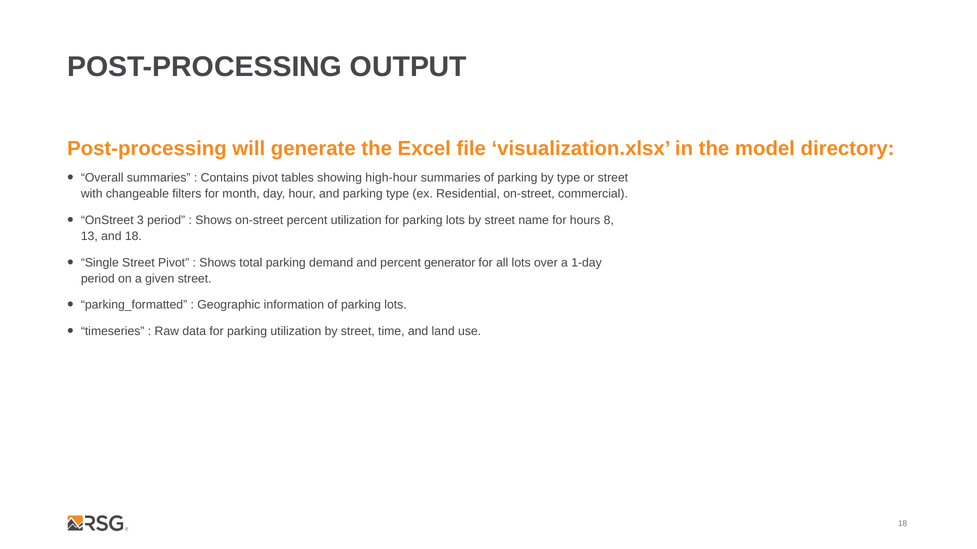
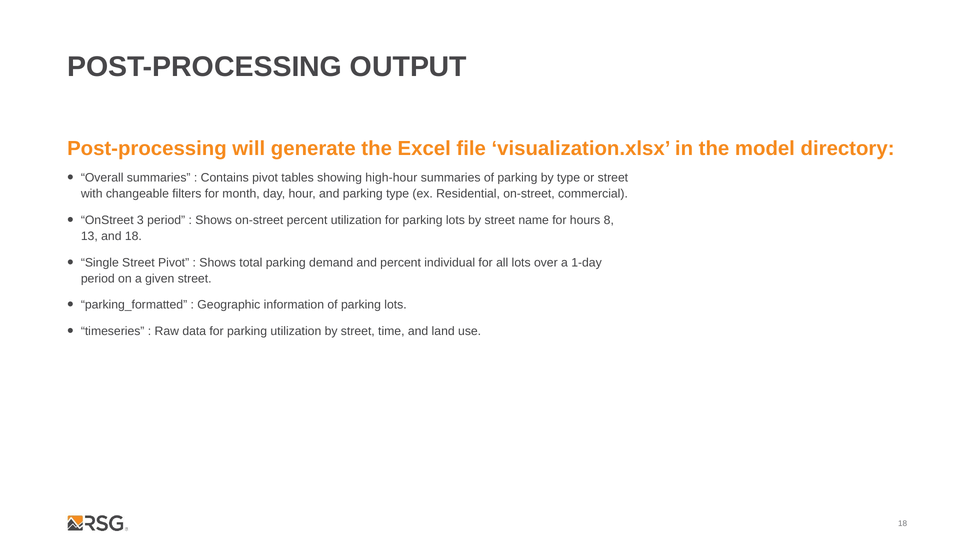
generator: generator -> individual
